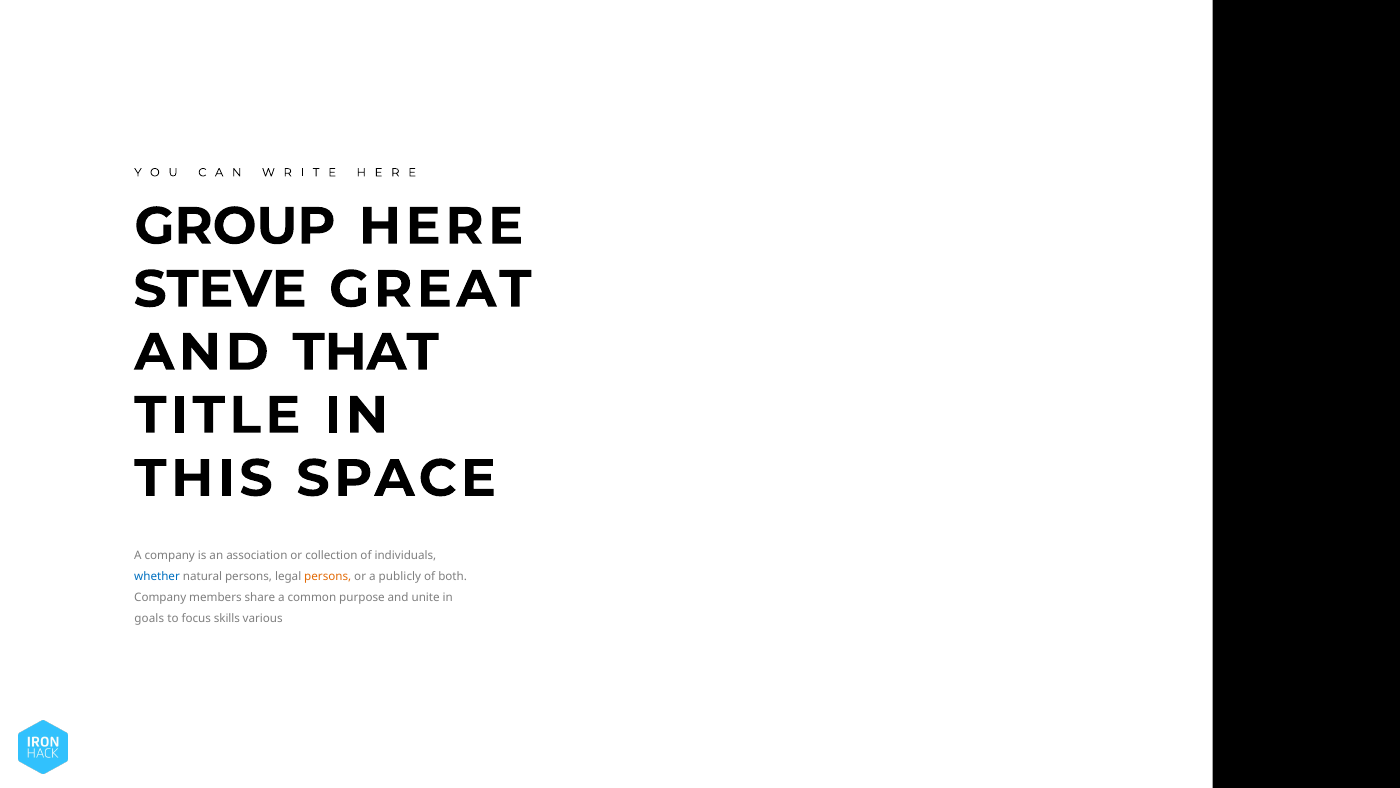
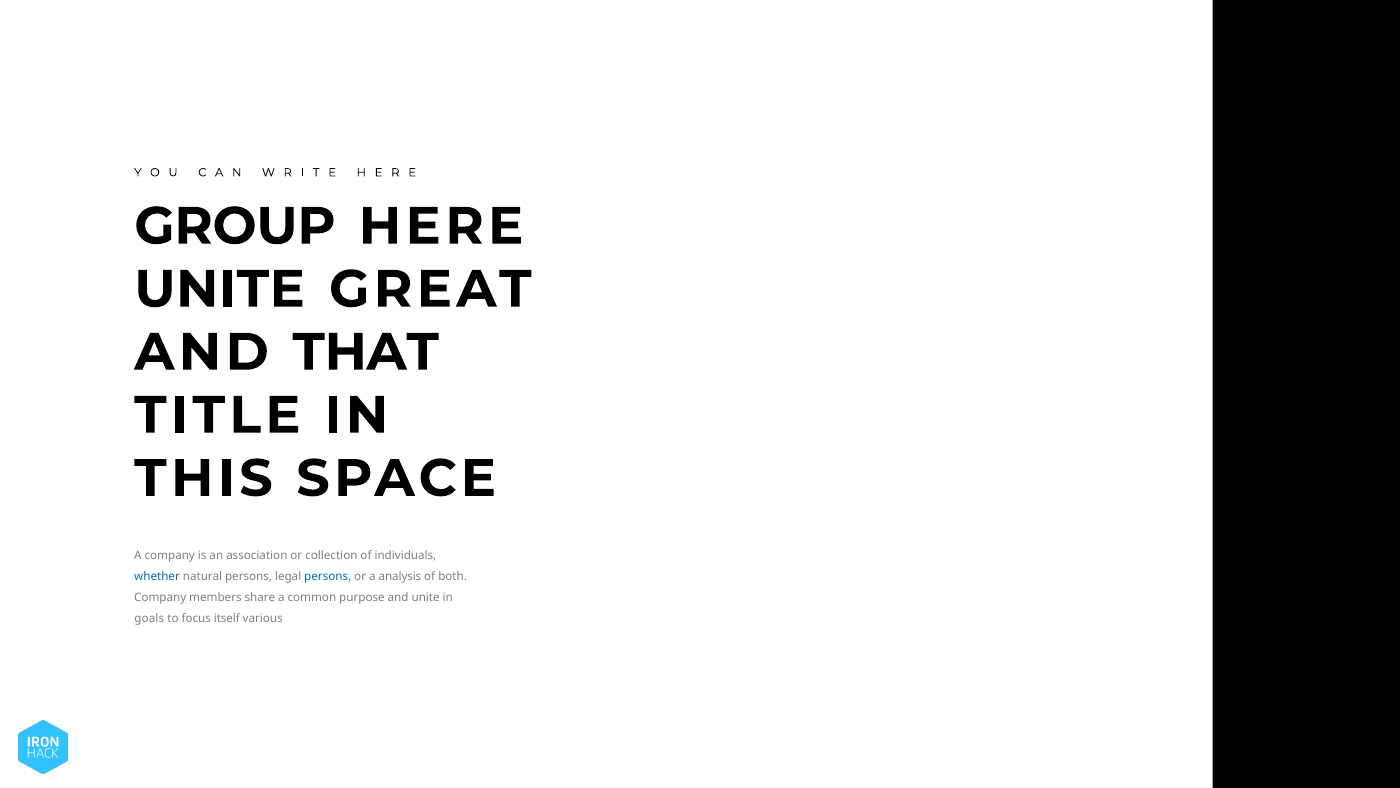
STEVE at (220, 289): STEVE -> UNITE
persons at (328, 576) colour: orange -> blue
publicly: publicly -> analysis
skills: skills -> itself
